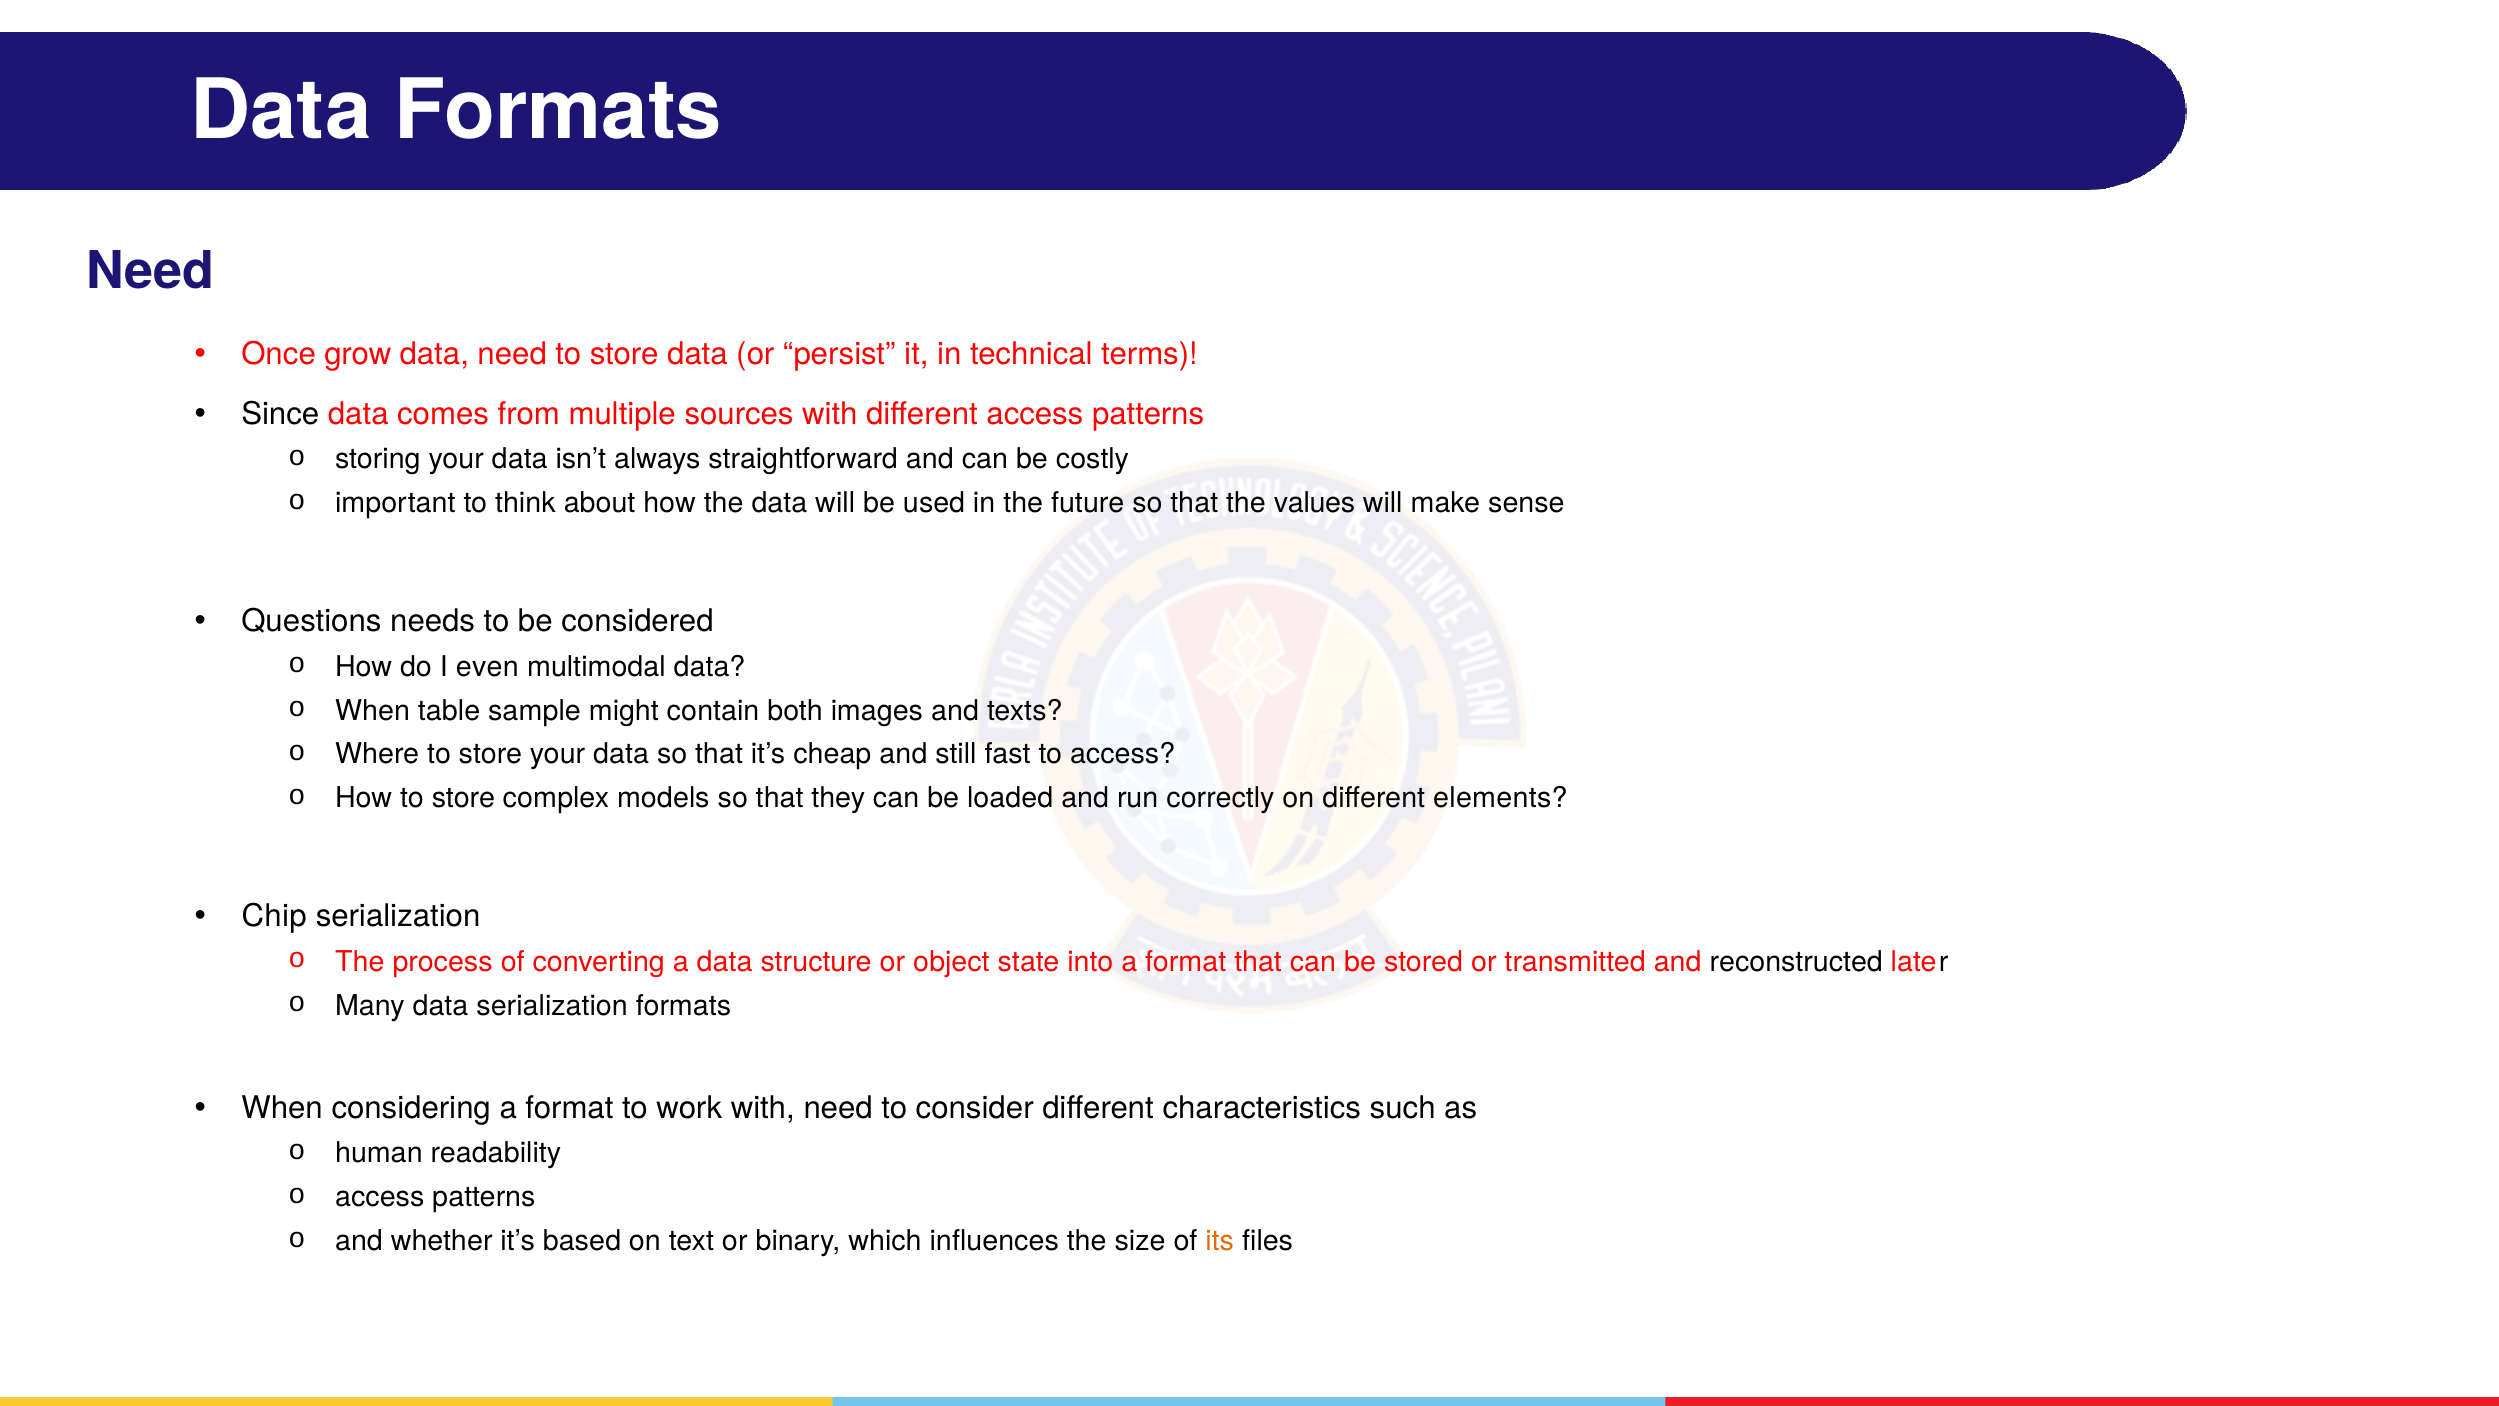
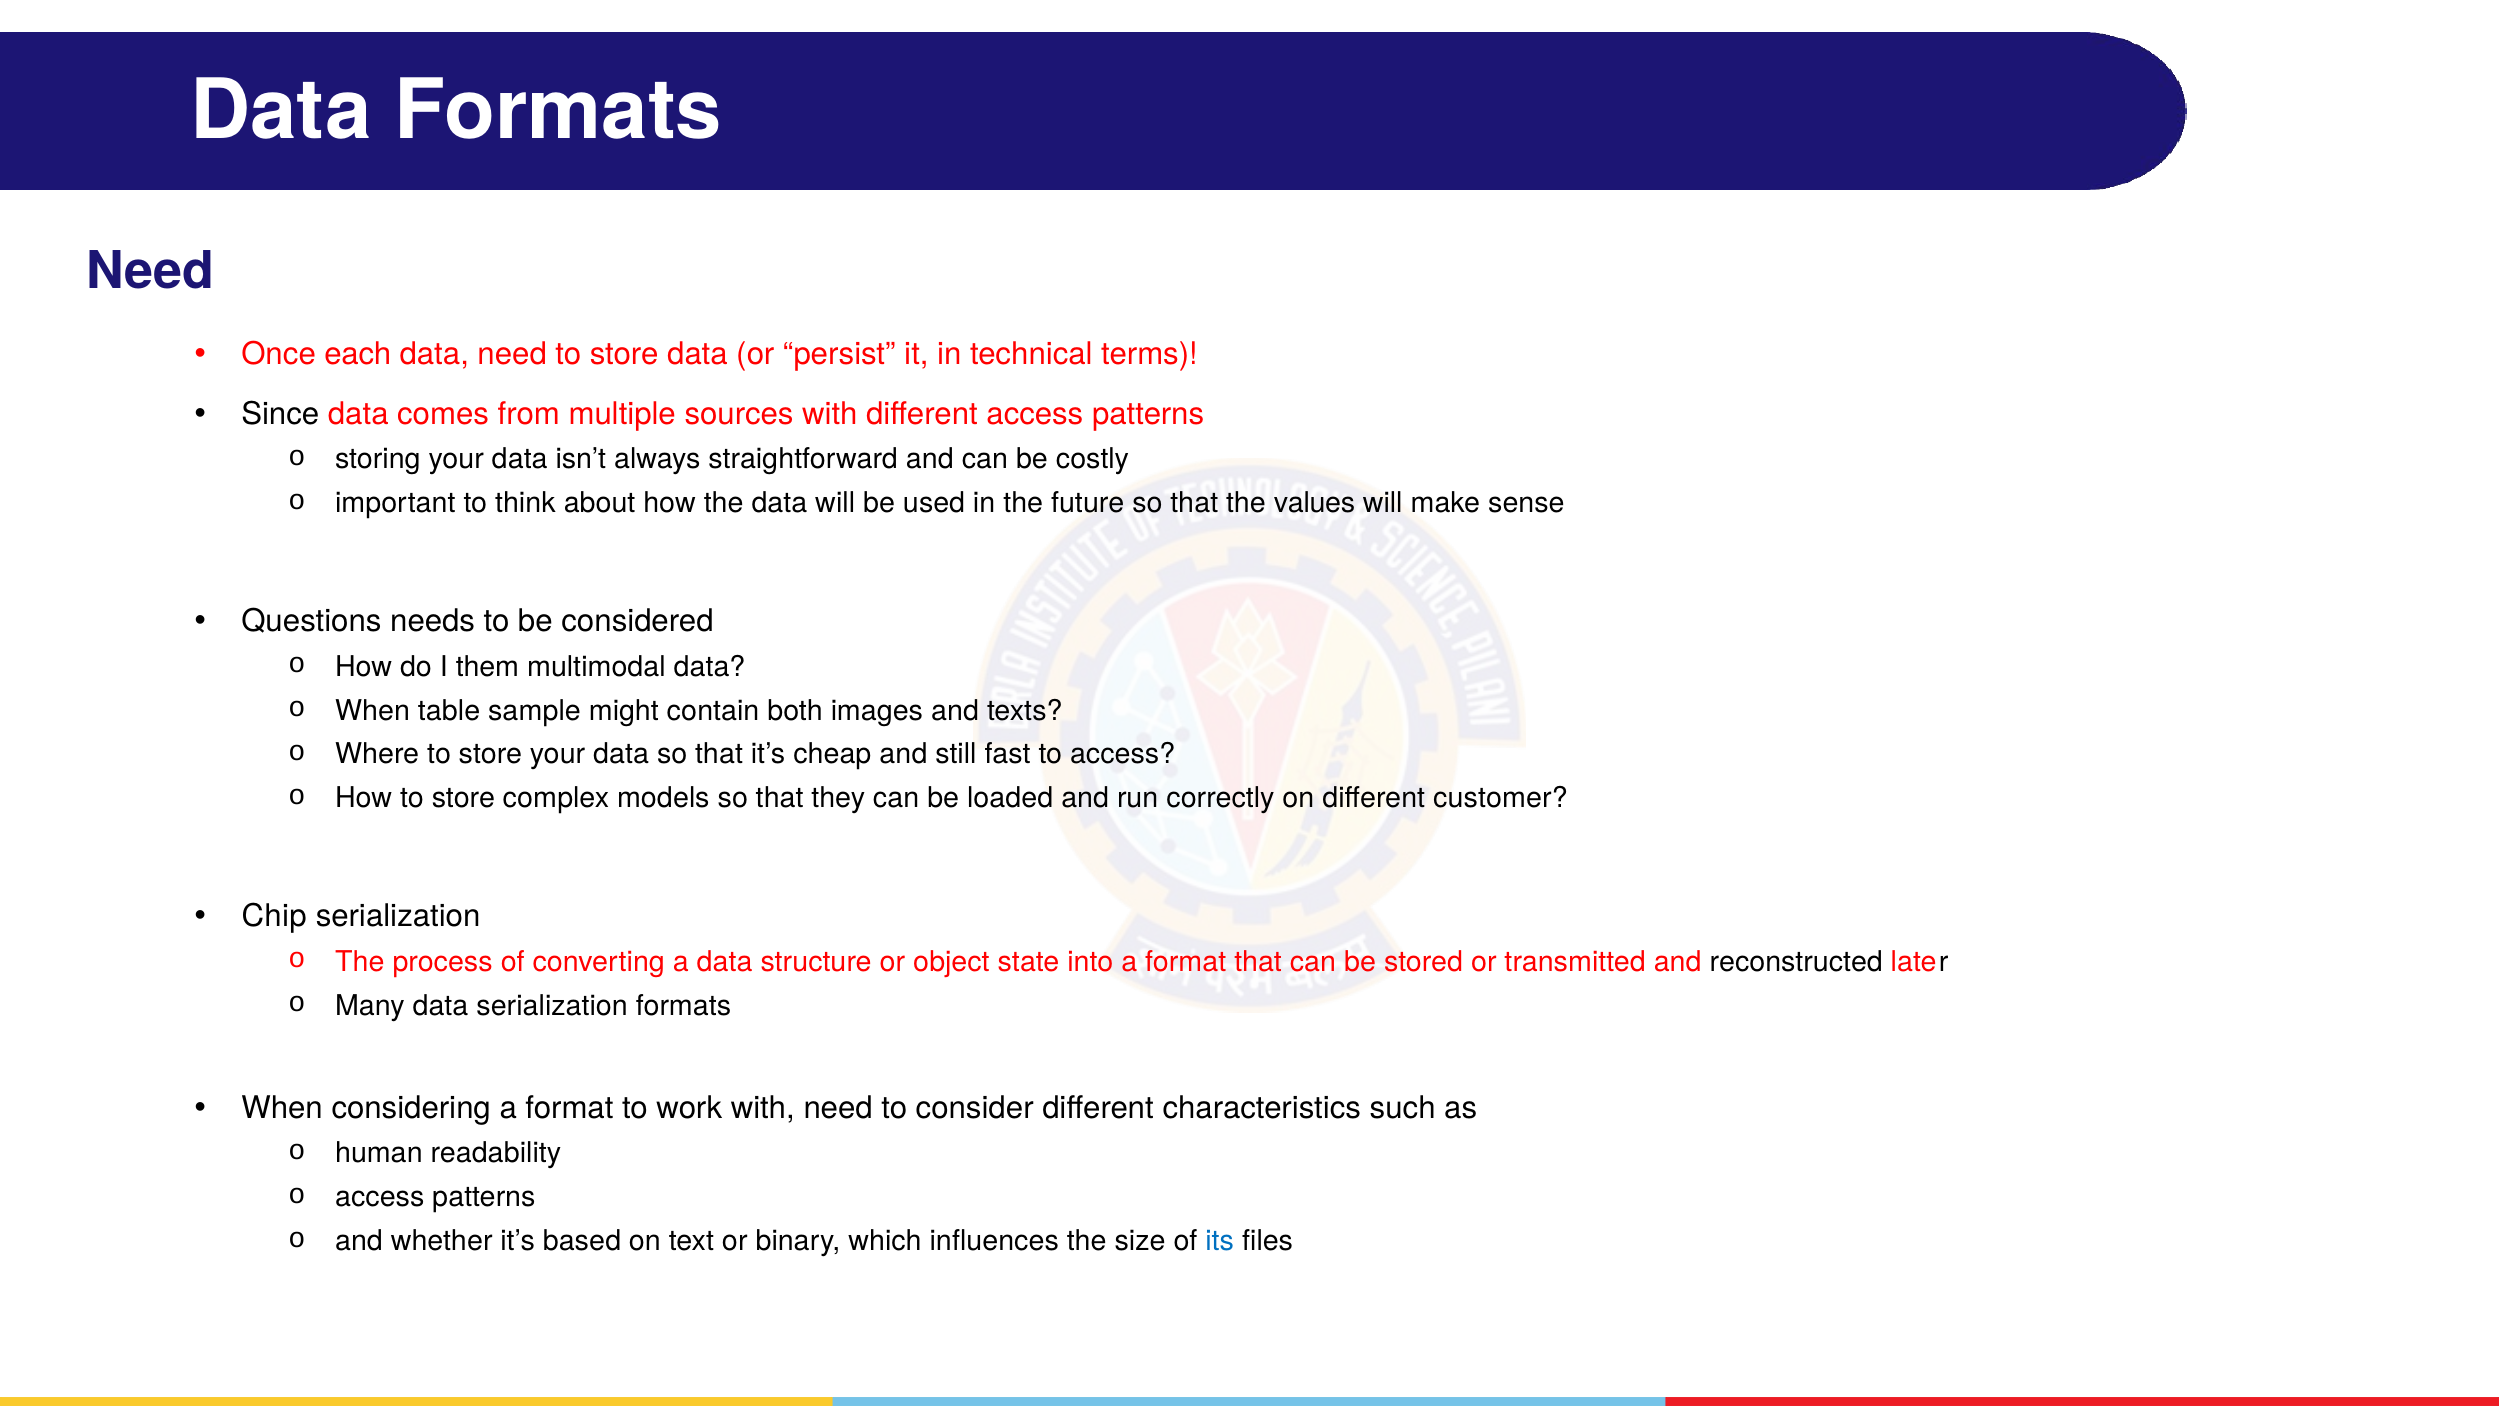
grow: grow -> each
even: even -> them
elements: elements -> customer
its colour: orange -> blue
